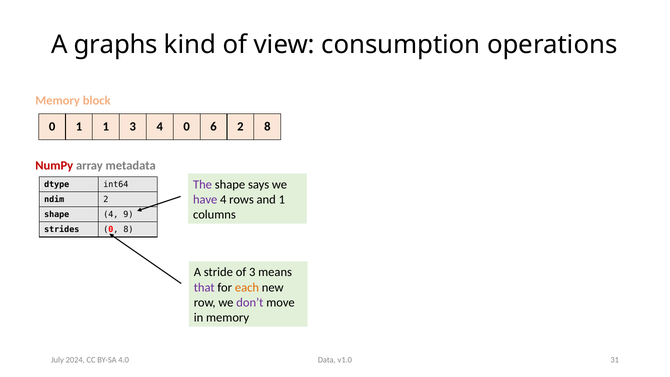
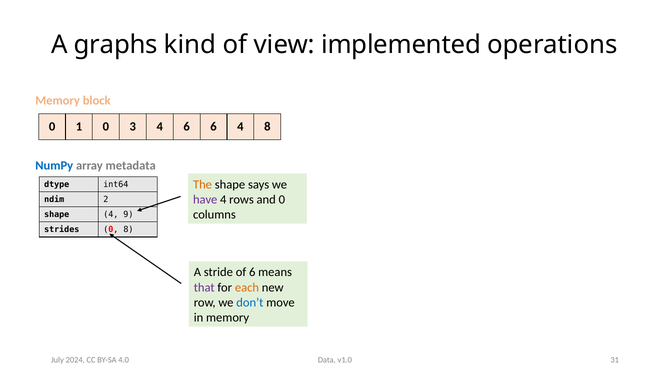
consumption: consumption -> implemented
1 1: 1 -> 0
4 0: 0 -> 6
6 2: 2 -> 4
NumPy colour: red -> blue
The colour: purple -> orange
and 1: 1 -> 0
of 3: 3 -> 6
don’t colour: purple -> blue
